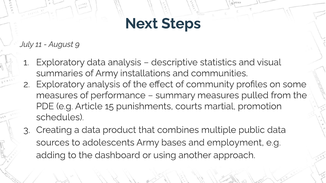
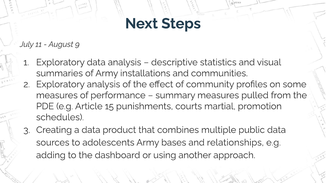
employment: employment -> relationships
